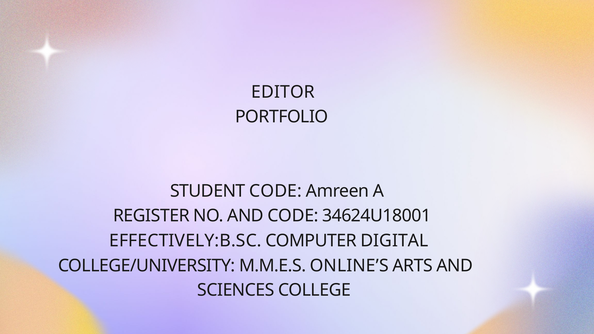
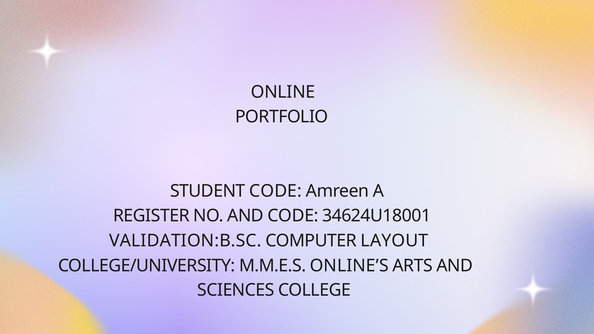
EDITOR: EDITOR -> ONLINE
EFFECTIVELY:B.SC: EFFECTIVELY:B.SC -> VALIDATION:B.SC
DIGITAL: DIGITAL -> LAYOUT
